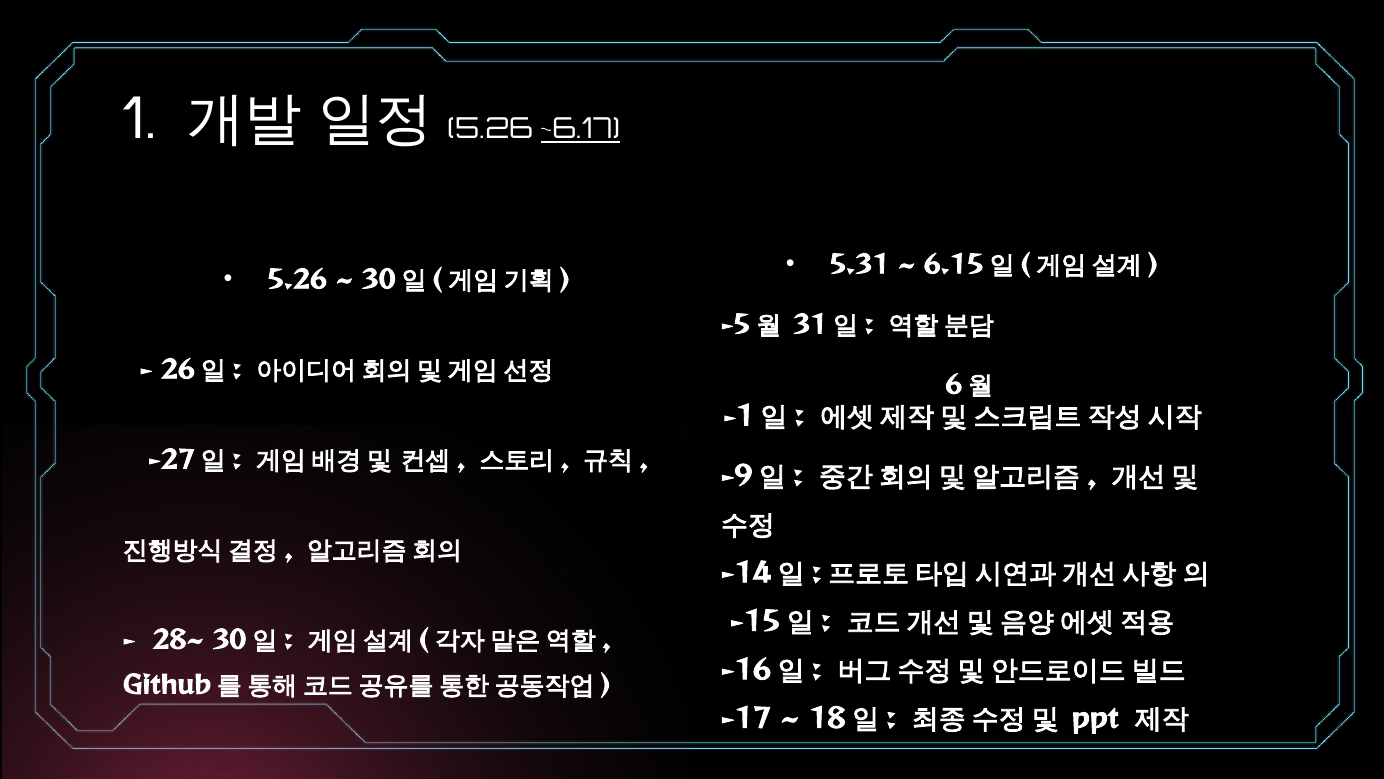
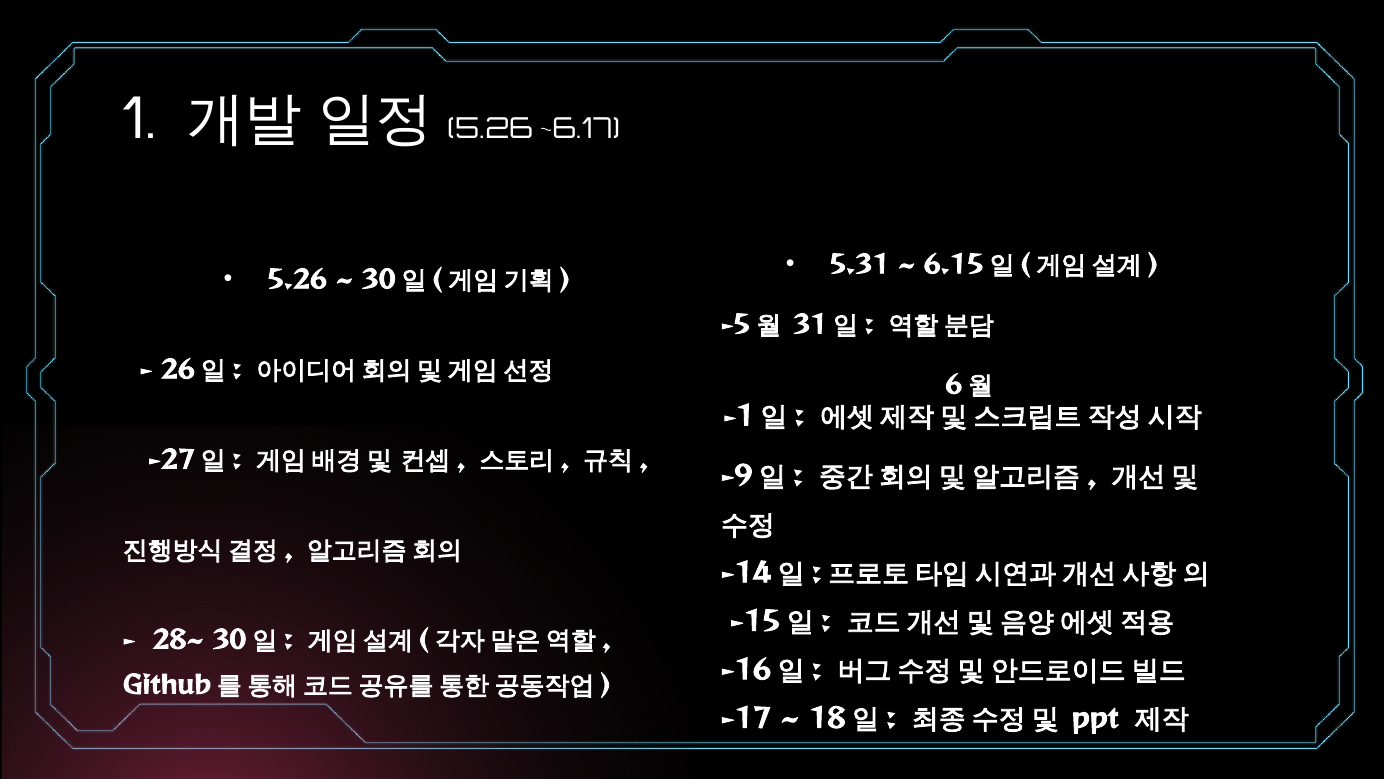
~6.17 underline: present -> none
